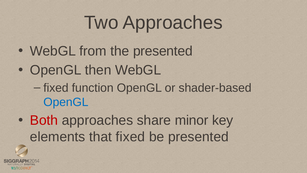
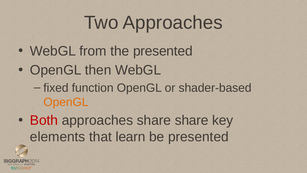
OpenGL at (66, 102) colour: blue -> orange
share minor: minor -> share
that fixed: fixed -> learn
